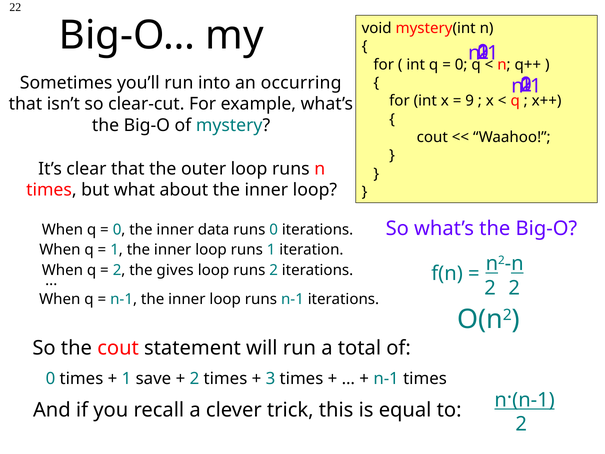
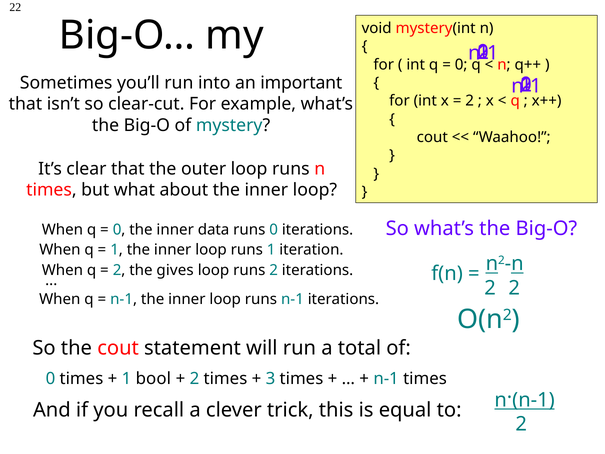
occurring: occurring -> important
9 at (470, 101): 9 -> 2
save: save -> bool
